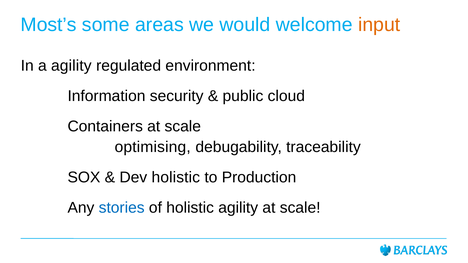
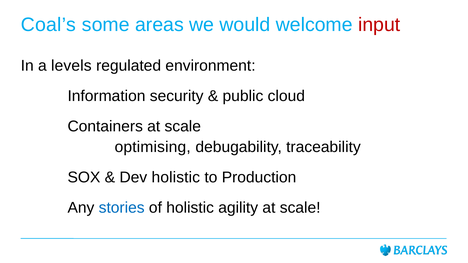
Most’s: Most’s -> Coal’s
input colour: orange -> red
a agility: agility -> levels
